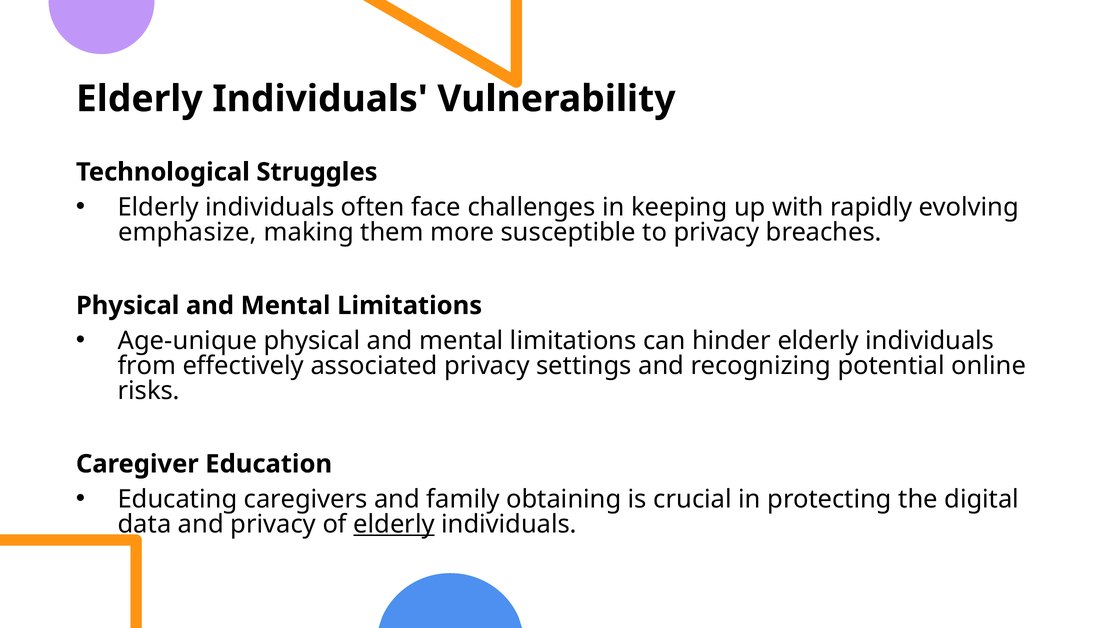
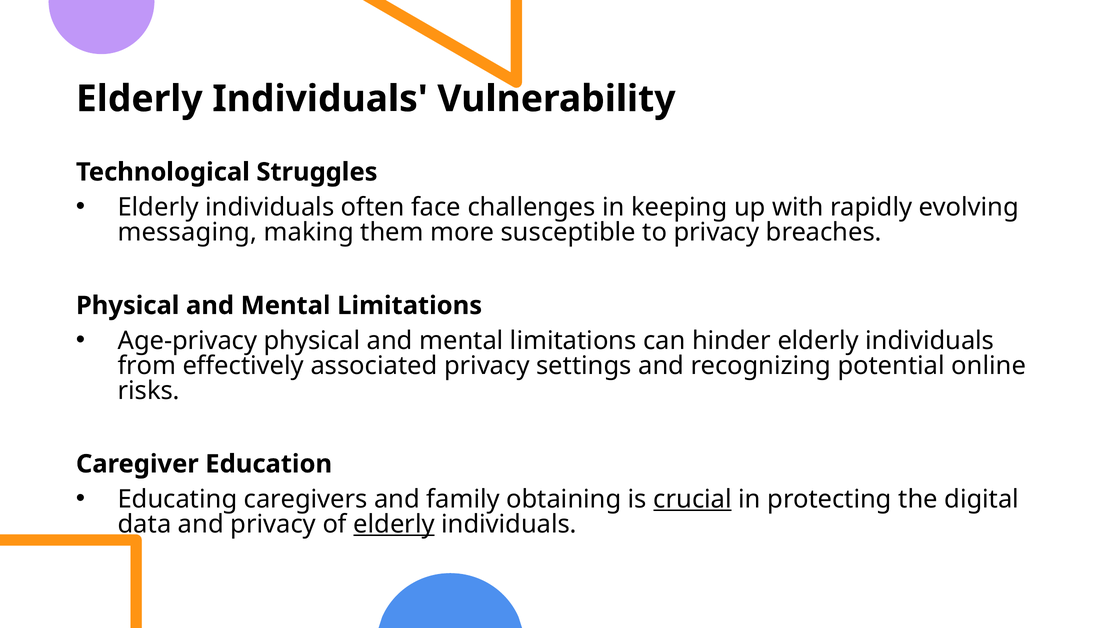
emphasize: emphasize -> messaging
Age-unique: Age-unique -> Age-privacy
crucial underline: none -> present
